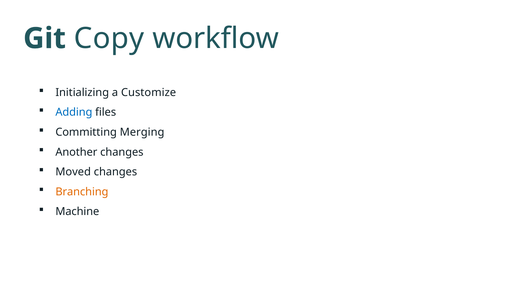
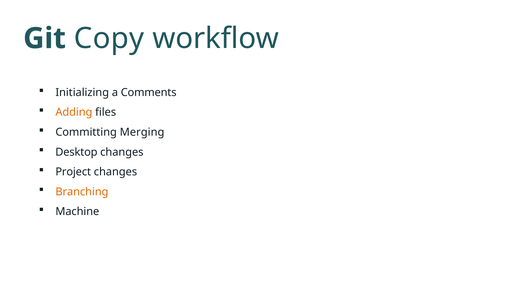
Customize: Customize -> Comments
Adding colour: blue -> orange
Another: Another -> Desktop
Moved: Moved -> Project
